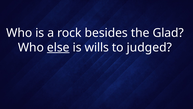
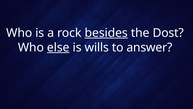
besides underline: none -> present
Glad: Glad -> Dost
judged: judged -> answer
